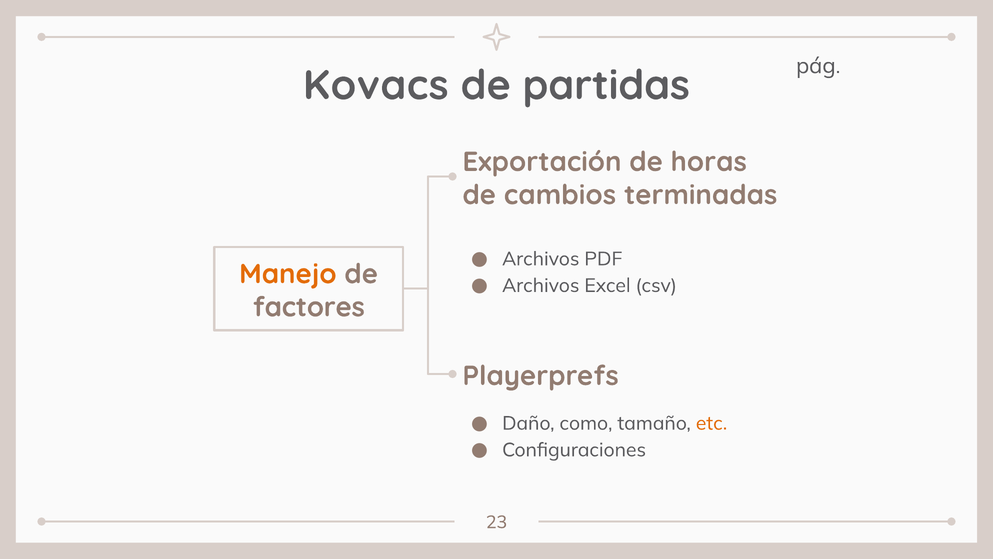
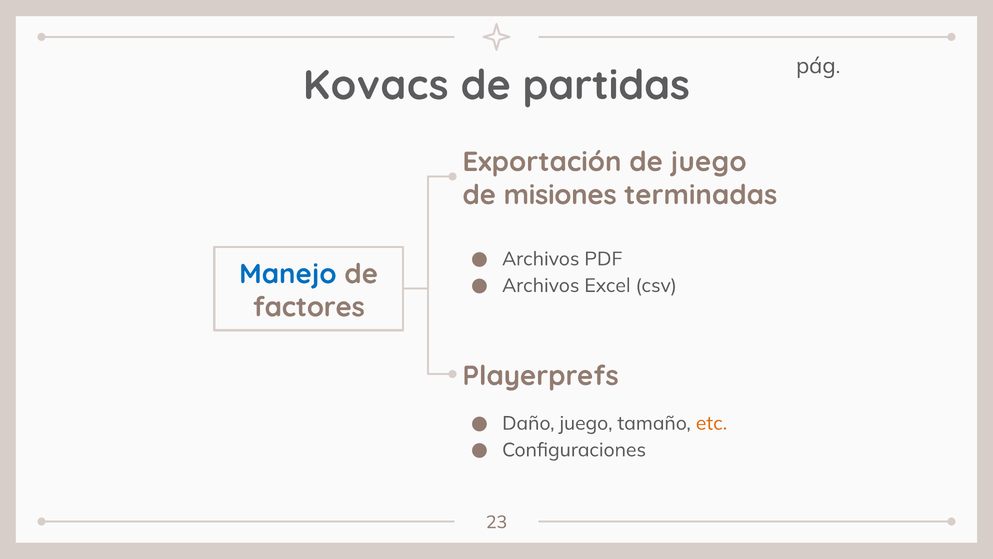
de horas: horas -> juego
cambios: cambios -> misiones
Manejo colour: orange -> blue
Daño como: como -> juego
